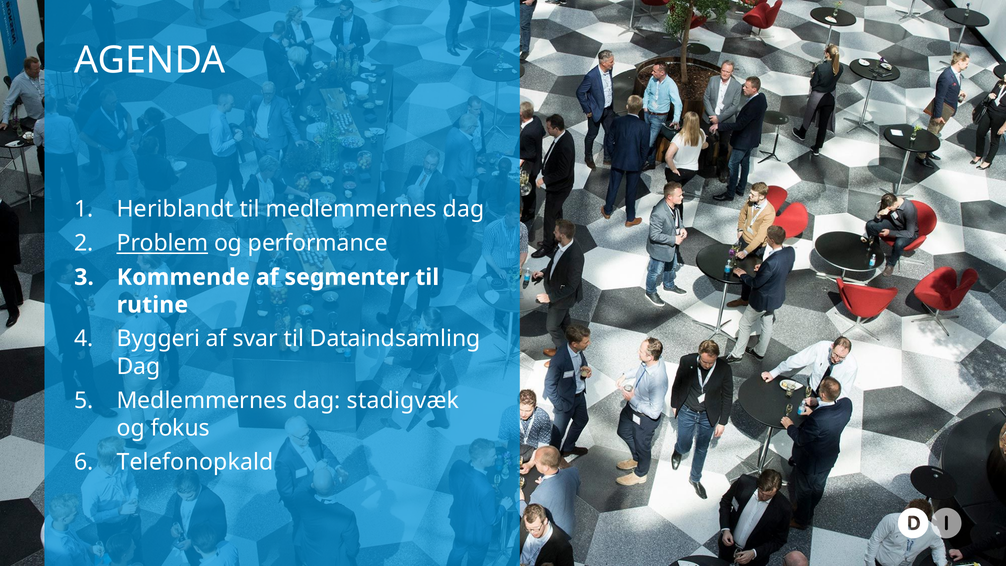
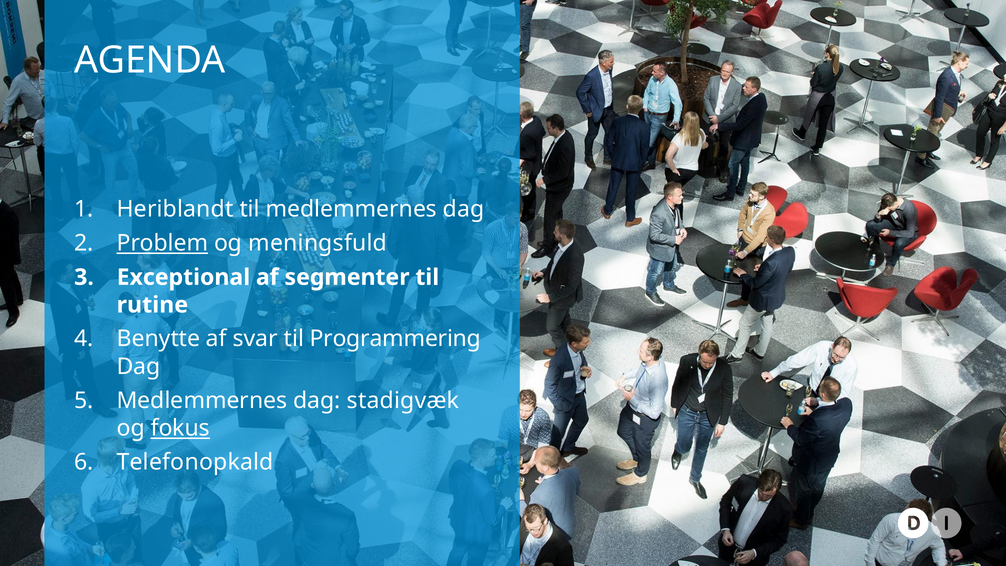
performance: performance -> meningsfuld
Kommende: Kommende -> Exceptional
Byggeri: Byggeri -> Benytte
Dataindsamling: Dataindsamling -> Programmering
fokus underline: none -> present
